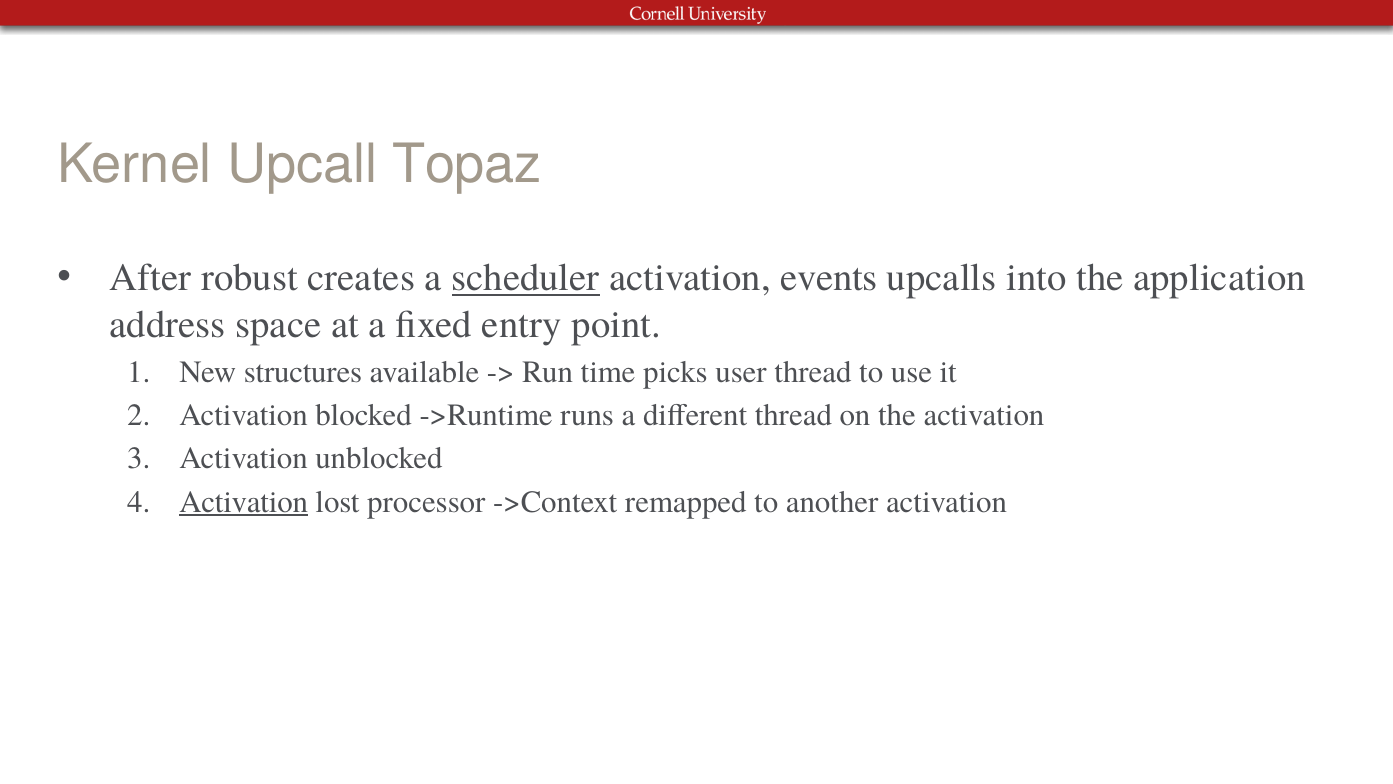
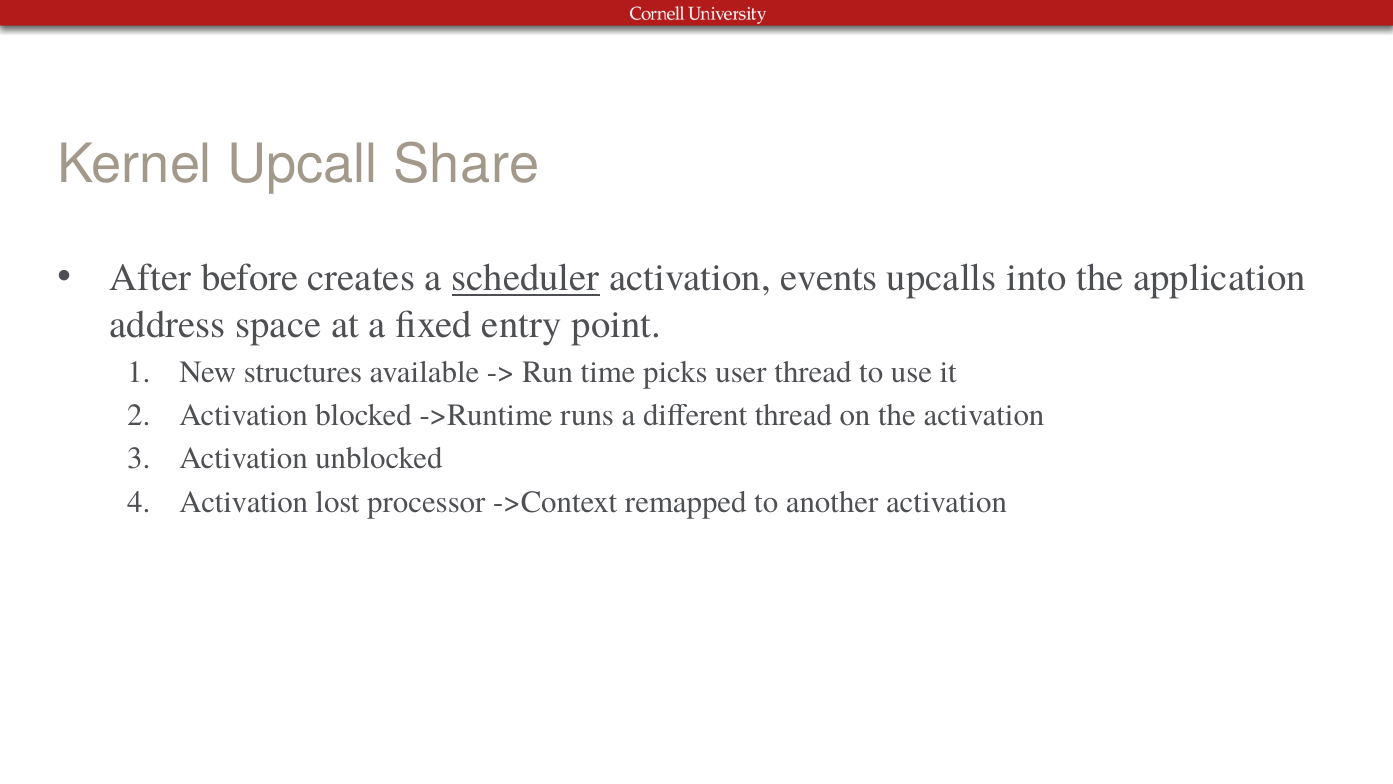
Topaz: Topaz -> Share
robust: robust -> before
Activation at (244, 502) underline: present -> none
